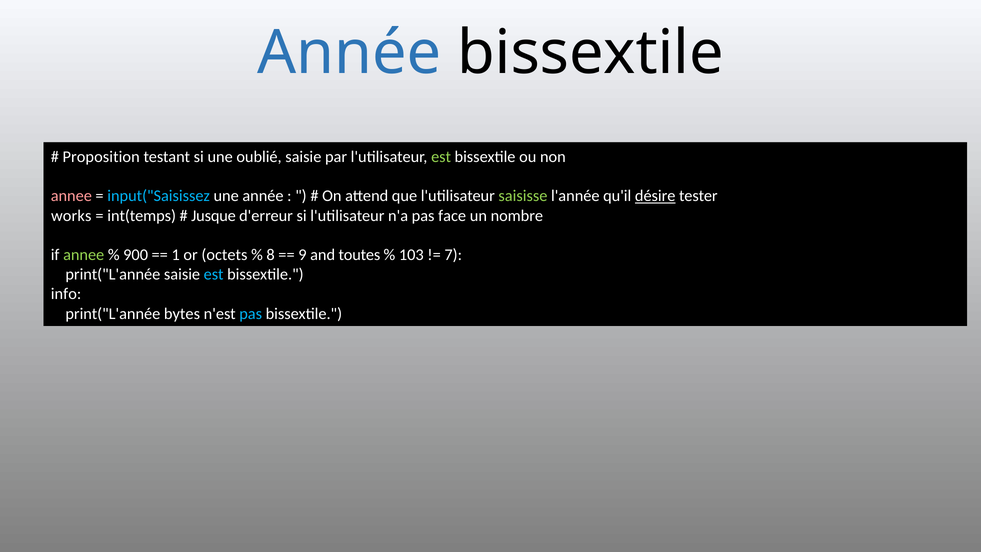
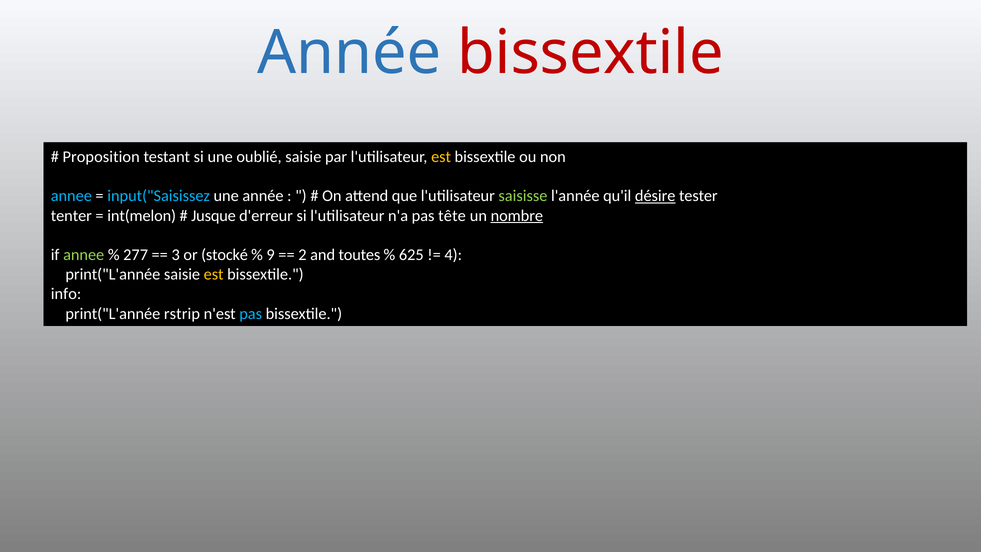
bissextile at (591, 53) colour: black -> red
est at (441, 157) colour: light green -> yellow
annee at (71, 196) colour: pink -> light blue
works: works -> tenter
int(temps: int(temps -> int(melon
face: face -> tête
nombre underline: none -> present
900: 900 -> 277
1: 1 -> 3
octets: octets -> stocké
8: 8 -> 9
9: 9 -> 2
103: 103 -> 625
7: 7 -> 4
est at (214, 274) colour: light blue -> yellow
bytes: bytes -> rstrip
